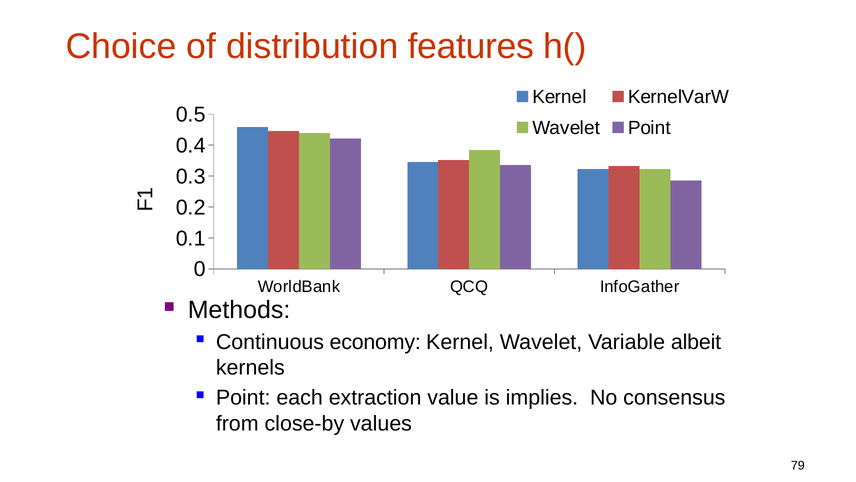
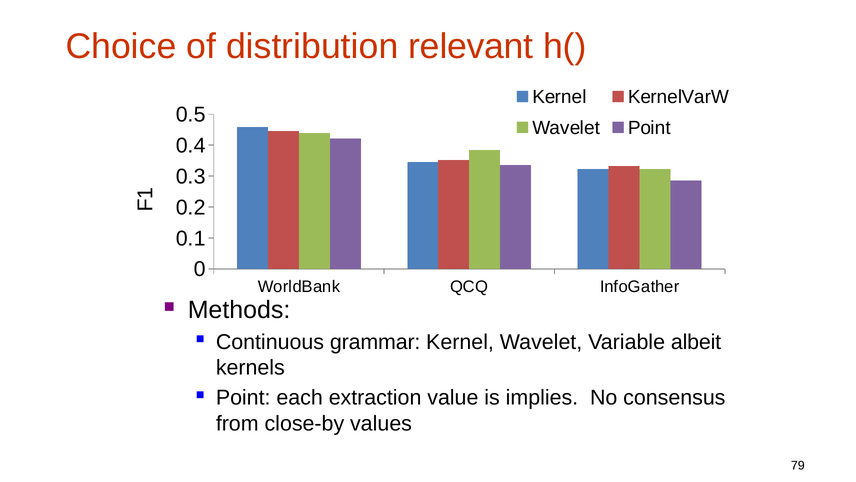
features: features -> relevant
economy: economy -> grammar
